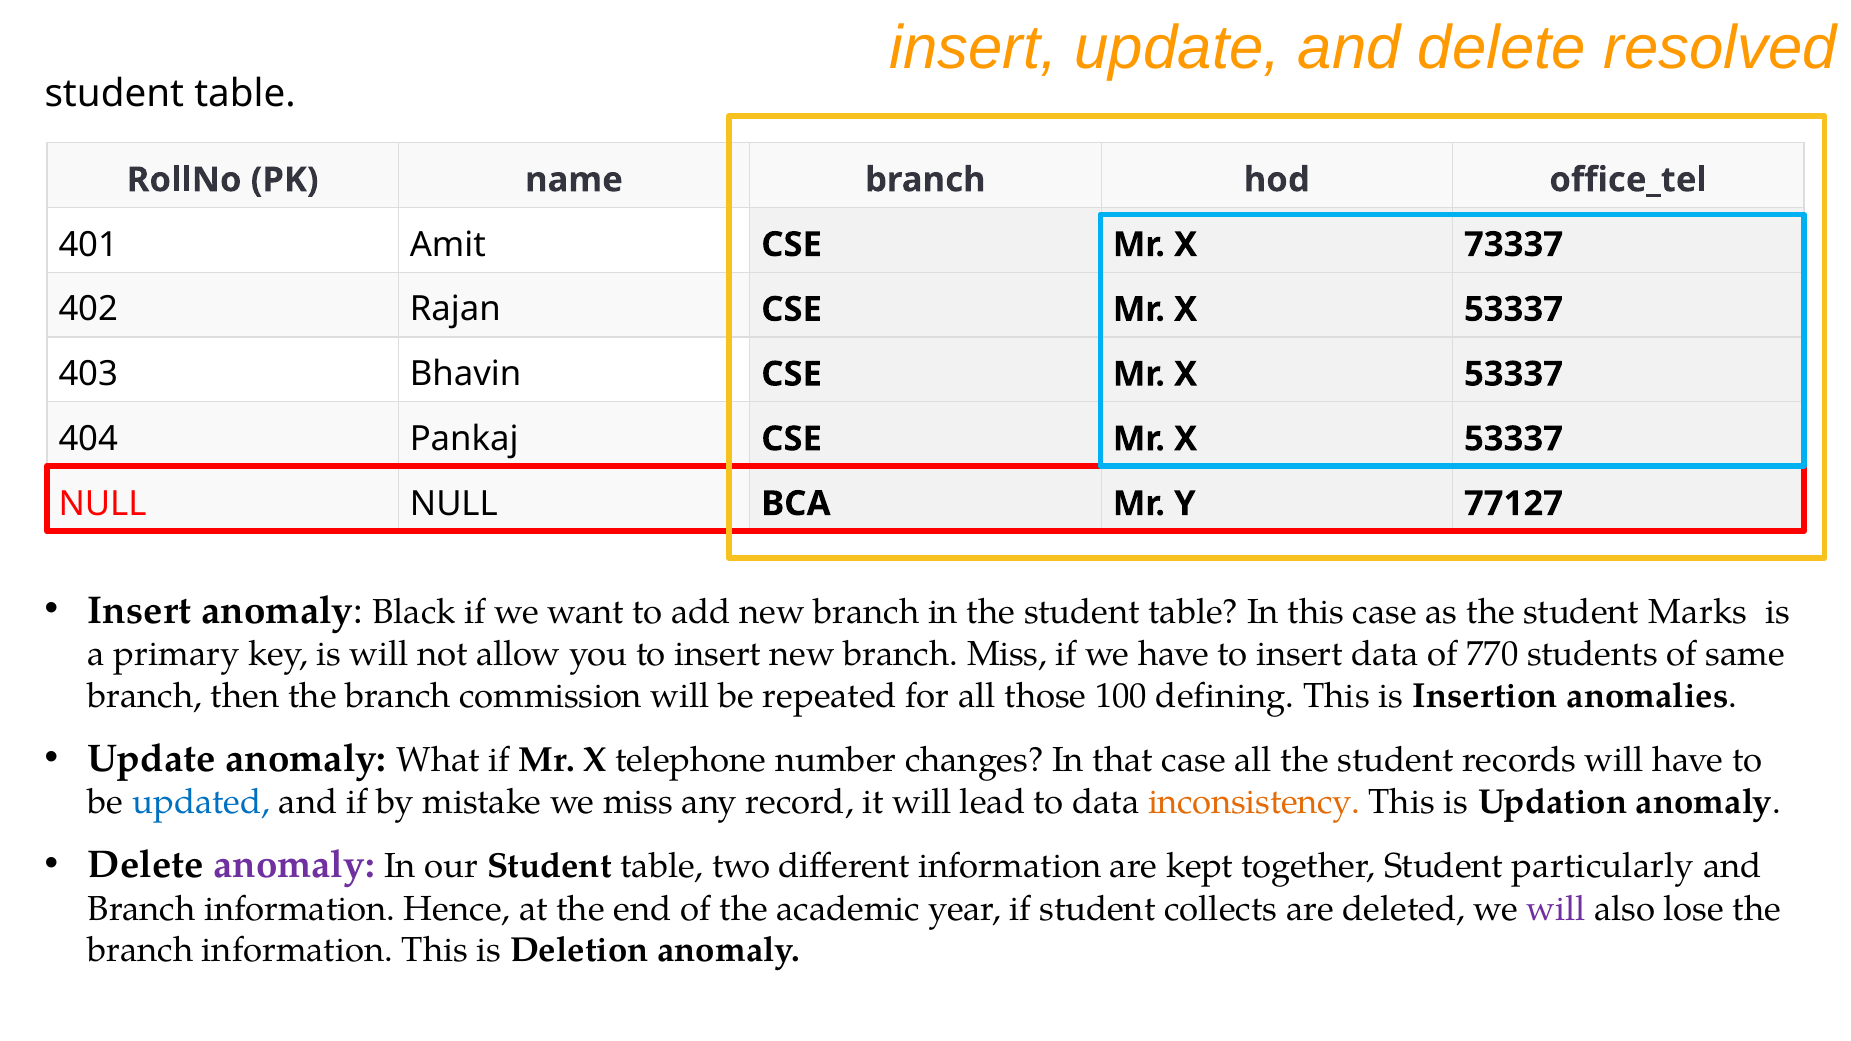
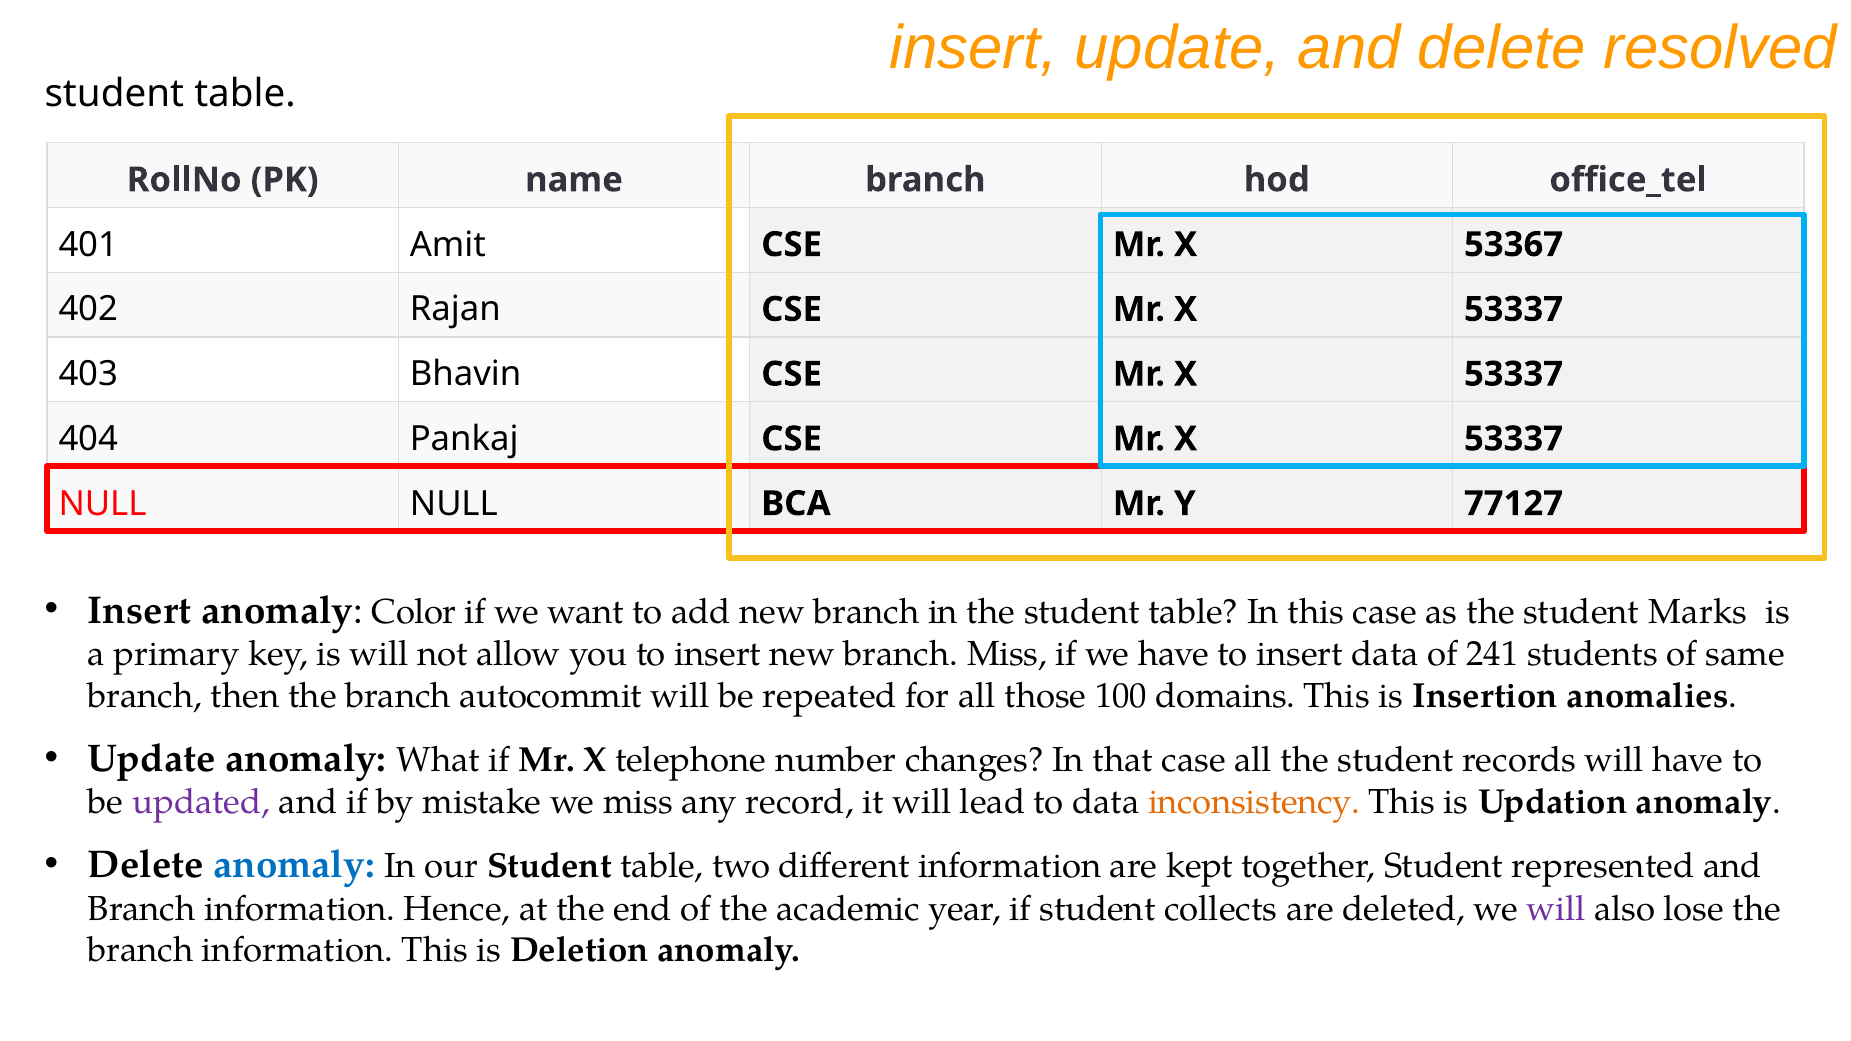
73337: 73337 -> 53367
Black: Black -> Color
770: 770 -> 241
commission: commission -> autocommit
defining: defining -> domains
updated colour: blue -> purple
anomaly at (294, 865) colour: purple -> blue
particularly: particularly -> represented
